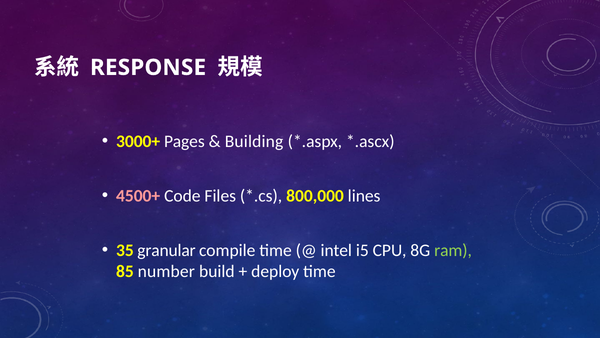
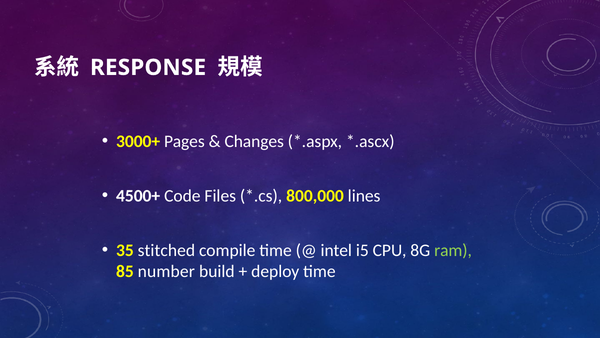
Building: Building -> Changes
4500+ colour: pink -> white
granular: granular -> stitched
